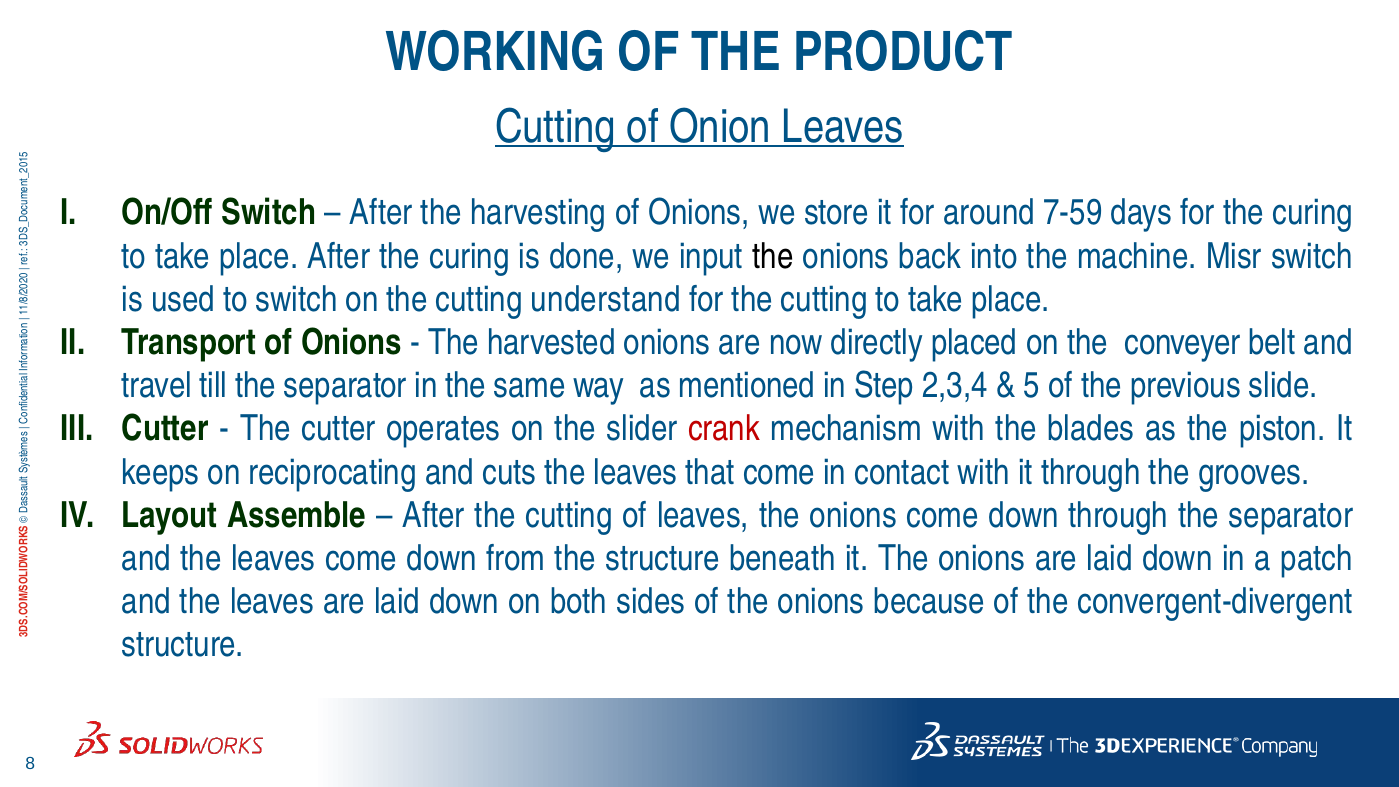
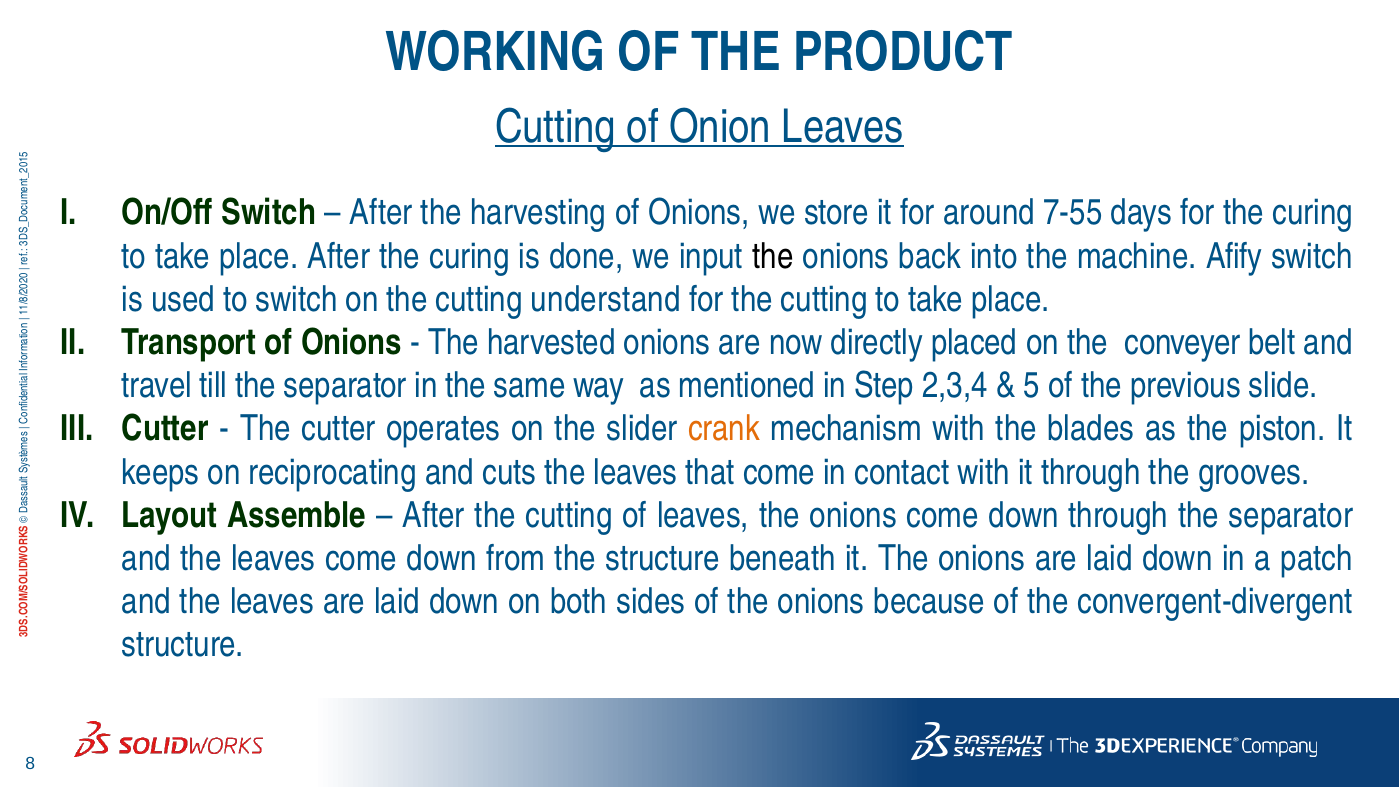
7-59: 7-59 -> 7-55
Misr: Misr -> Afify
crank colour: red -> orange
